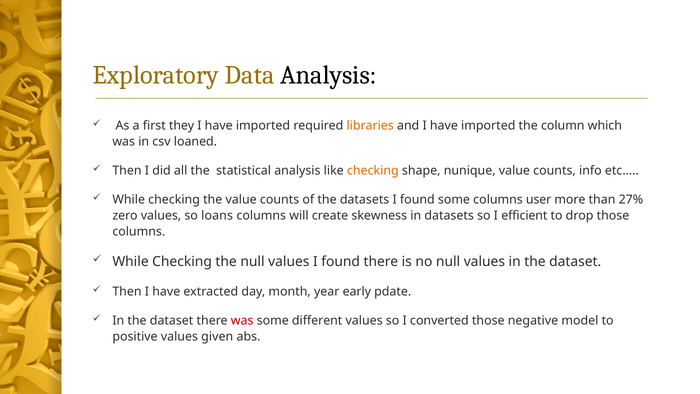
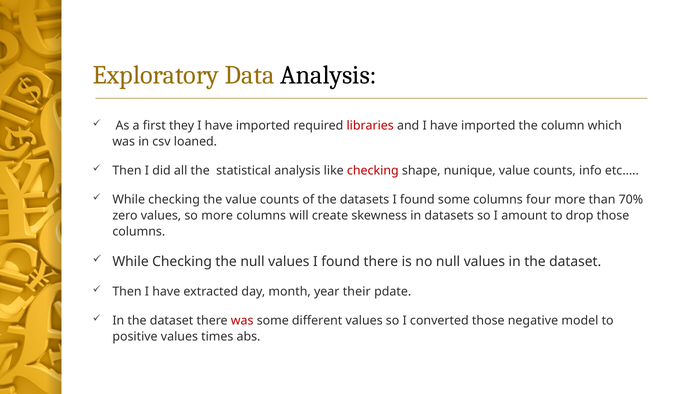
libraries colour: orange -> red
checking at (373, 171) colour: orange -> red
user: user -> four
27%: 27% -> 70%
so loans: loans -> more
efficient: efficient -> amount
early: early -> their
given: given -> times
